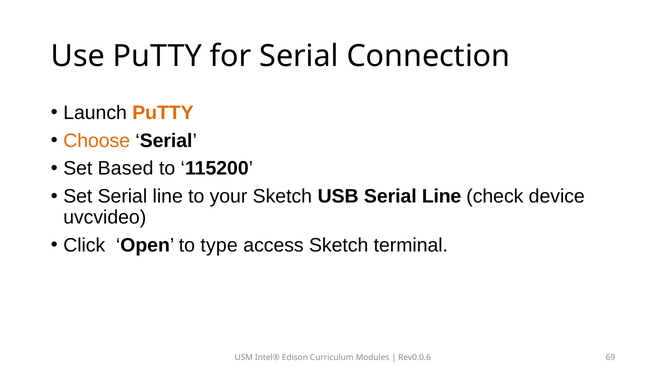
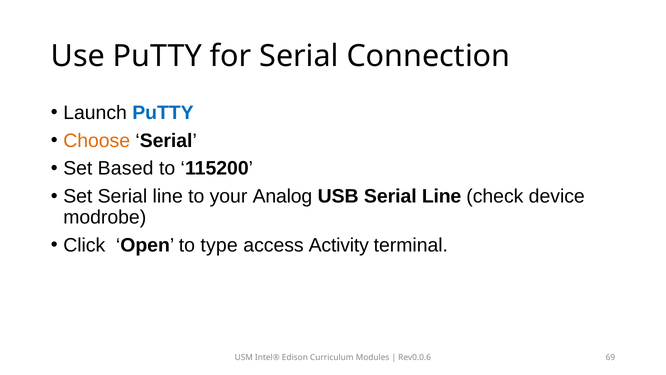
PuTTY at (163, 113) colour: orange -> blue
your Sketch: Sketch -> Analog
uvcvideo: uvcvideo -> modrobe
access Sketch: Sketch -> Activity
